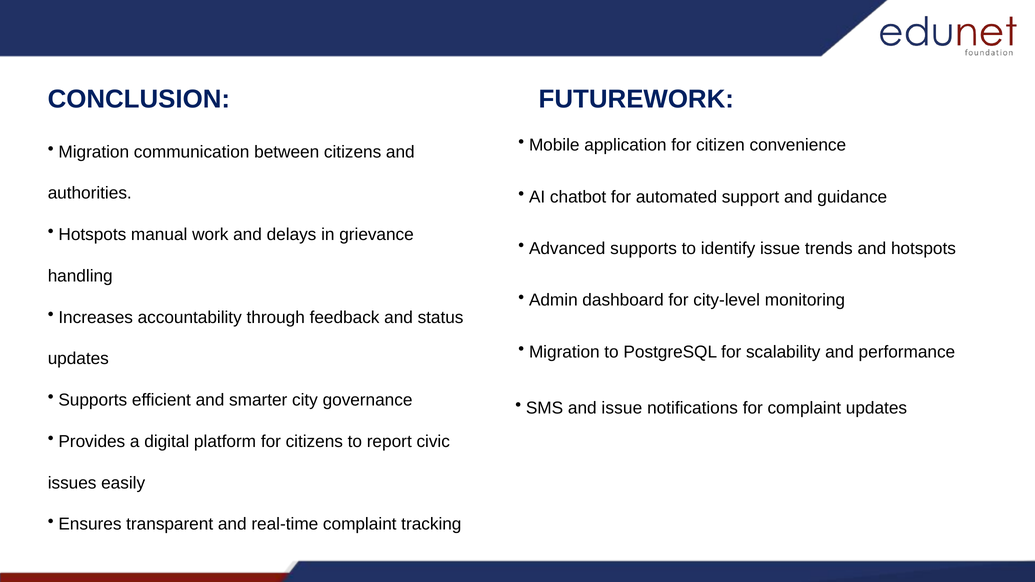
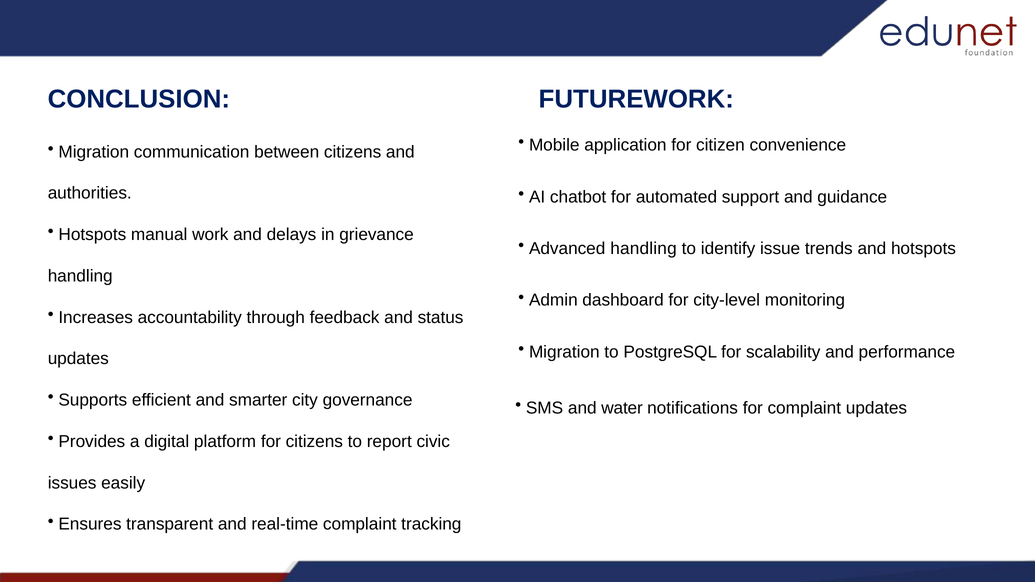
Advanced supports: supports -> handling
and issue: issue -> water
